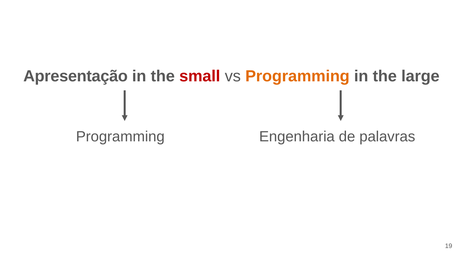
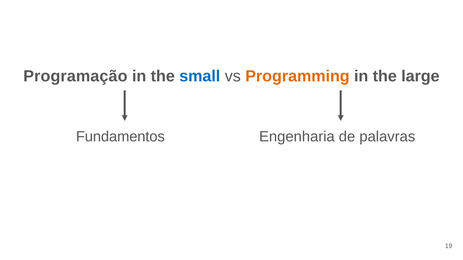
Apresentação: Apresentação -> Programação
small colour: red -> blue
Programming at (120, 137): Programming -> Fundamentos
